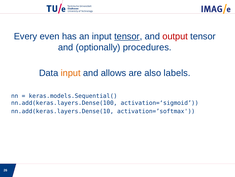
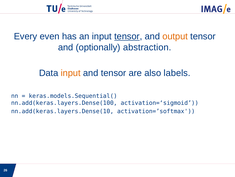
output colour: red -> orange
procedures: procedures -> abstraction
and allows: allows -> tensor
